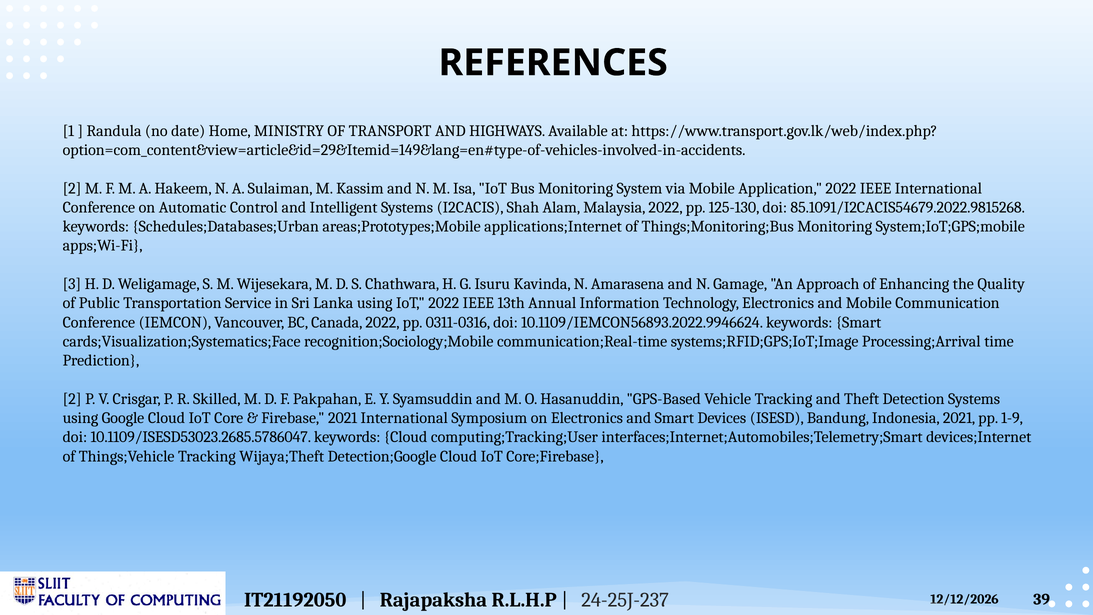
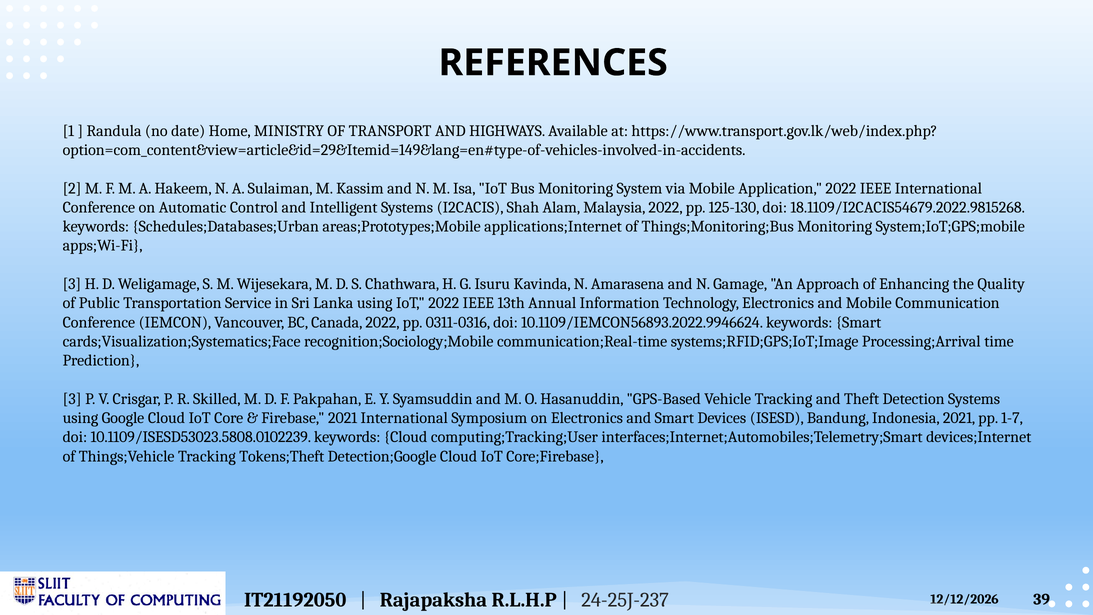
85.1091/I2CACIS54679.2022.9815268: 85.1091/I2CACIS54679.2022.9815268 -> 18.1109/I2CACIS54679.2022.9815268
2 at (72, 399): 2 -> 3
1-9: 1-9 -> 1-7
10.1109/ISESD53023.2685.5786047: 10.1109/ISESD53023.2685.5786047 -> 10.1109/ISESD53023.5808.0102239
Wijaya;Theft: Wijaya;Theft -> Tokens;Theft
